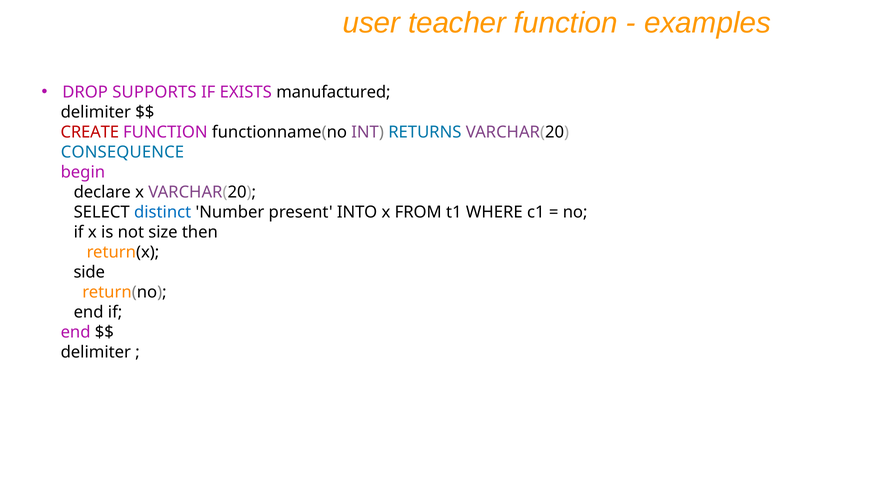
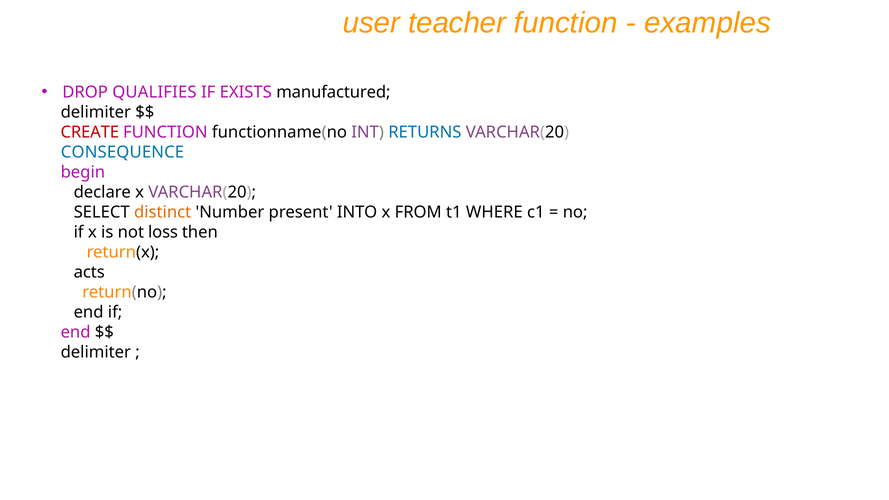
SUPPORTS: SUPPORTS -> QUALIFIES
distinct colour: blue -> orange
size: size -> loss
side: side -> acts
